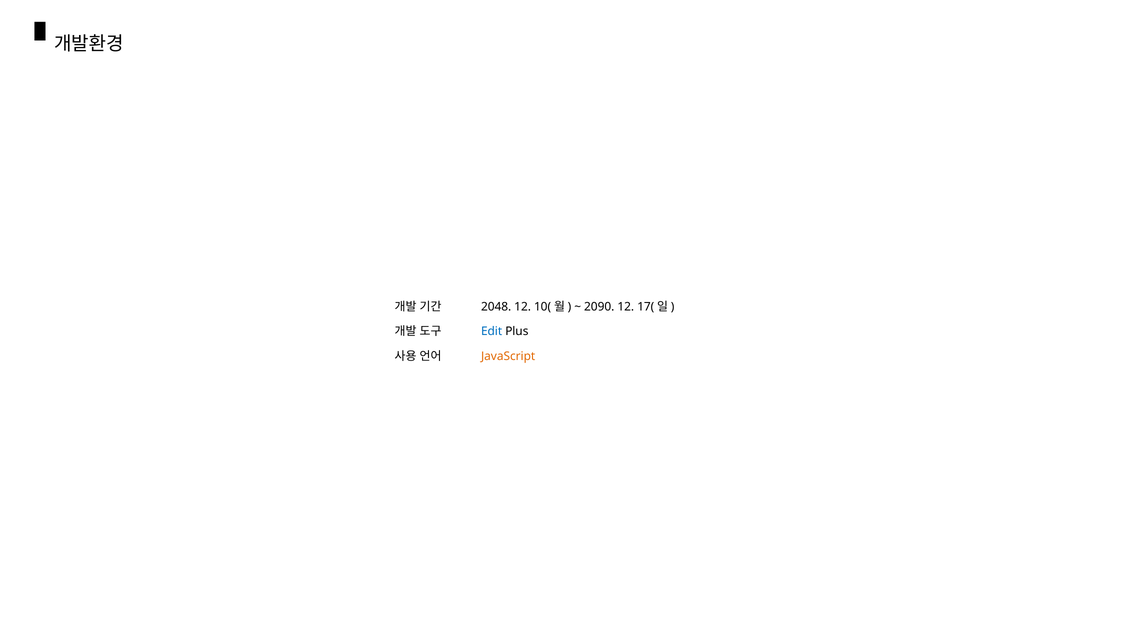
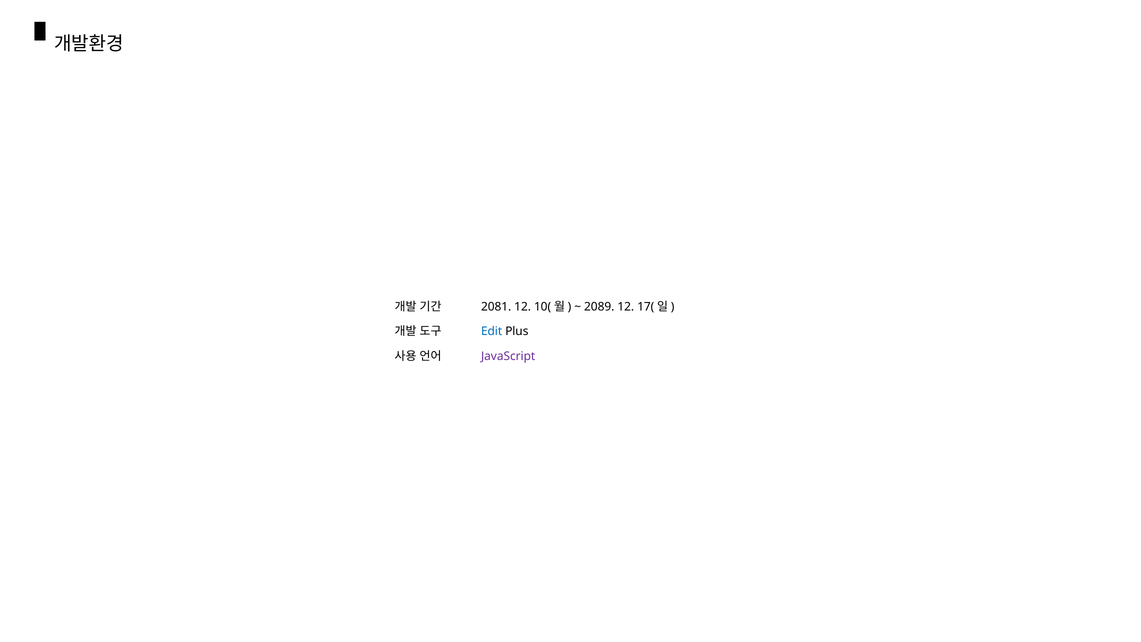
2048: 2048 -> 2081
2090: 2090 -> 2089
JavaScript colour: orange -> purple
